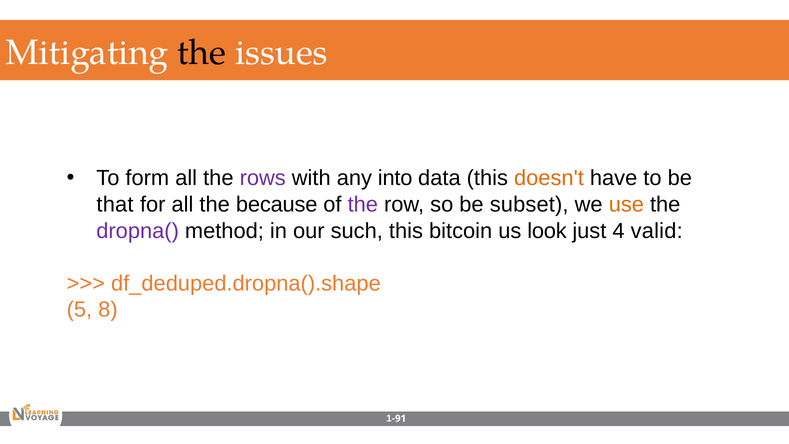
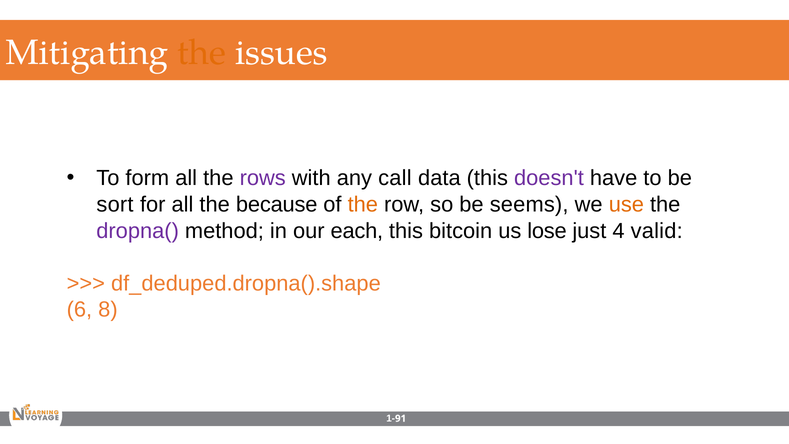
the at (202, 52) colour: black -> orange
into: into -> call
doesn't colour: orange -> purple
that: that -> sort
the at (363, 204) colour: purple -> orange
subset: subset -> seems
such: such -> each
look: look -> lose
5: 5 -> 6
